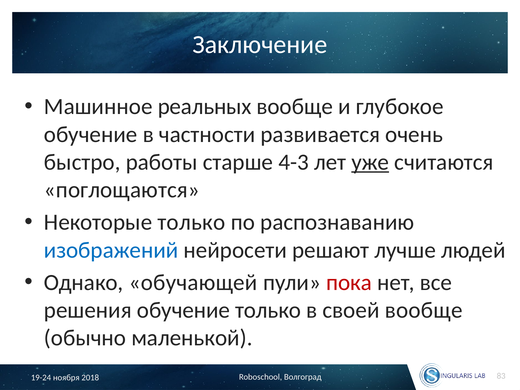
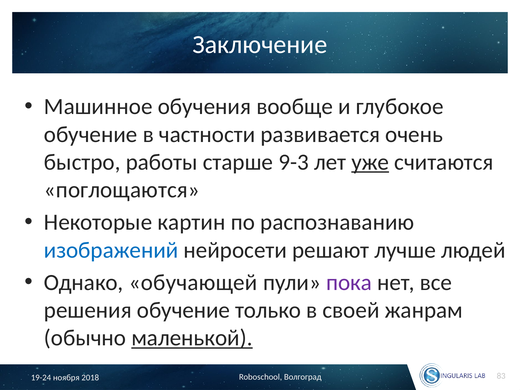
реальных: реальных -> обучения
4-3: 4-3 -> 9-3
Некоторые только: только -> картин
пока colour: red -> purple
своей вообще: вообще -> жанрам
маленькой underline: none -> present
